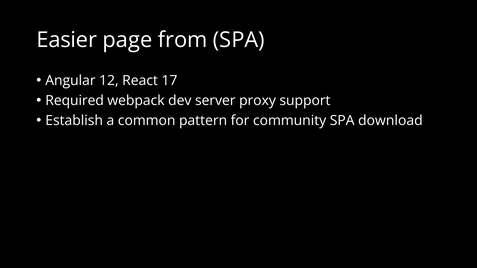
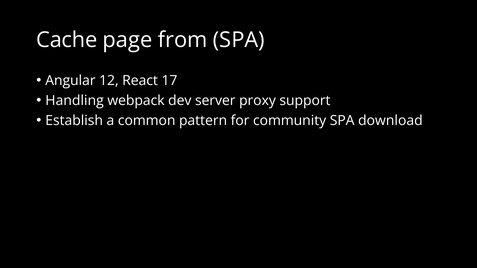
Easier: Easier -> Cache
Required: Required -> Handling
